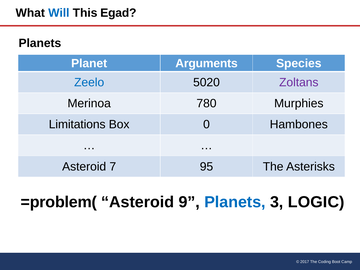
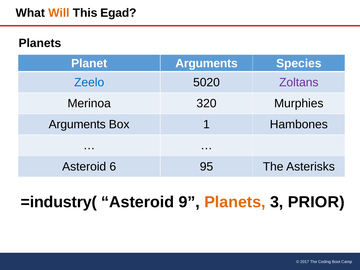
Will colour: blue -> orange
780: 780 -> 320
Limitations at (77, 124): Limitations -> Arguments
0: 0 -> 1
7: 7 -> 6
=problem(: =problem( -> =industry(
Planets at (235, 202) colour: blue -> orange
LOGIC: LOGIC -> PRIOR
